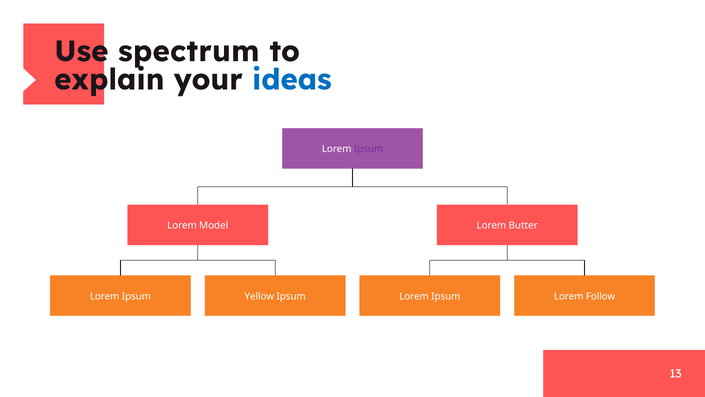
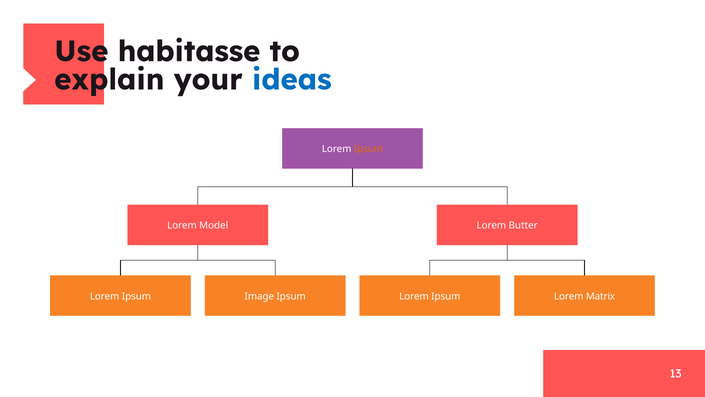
spectrum: spectrum -> habitasse
Ipsum at (368, 149) colour: purple -> orange
Yellow: Yellow -> Image
Follow: Follow -> Matrix
